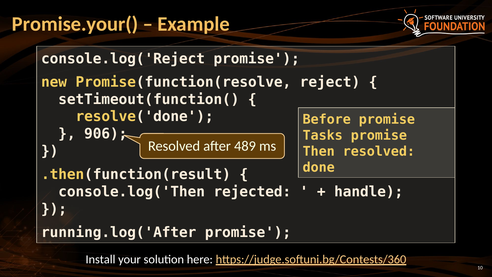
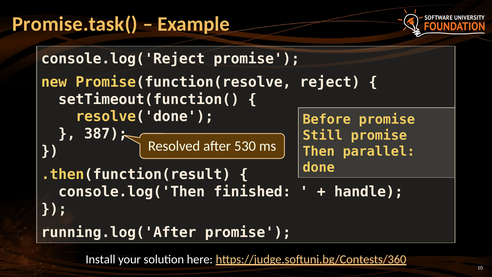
Promise.your(: Promise.your( -> Promise.task(
906: 906 -> 387
Tasks: Tasks -> Still
489: 489 -> 530
Then resolved: resolved -> parallel
rejected: rejected -> finished
